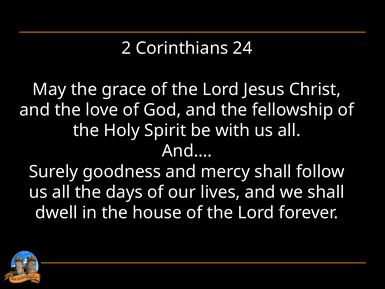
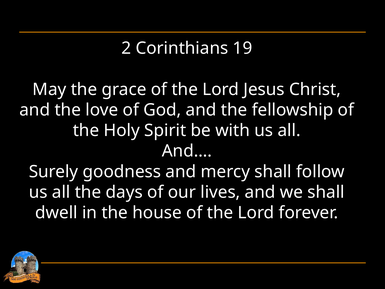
24: 24 -> 19
